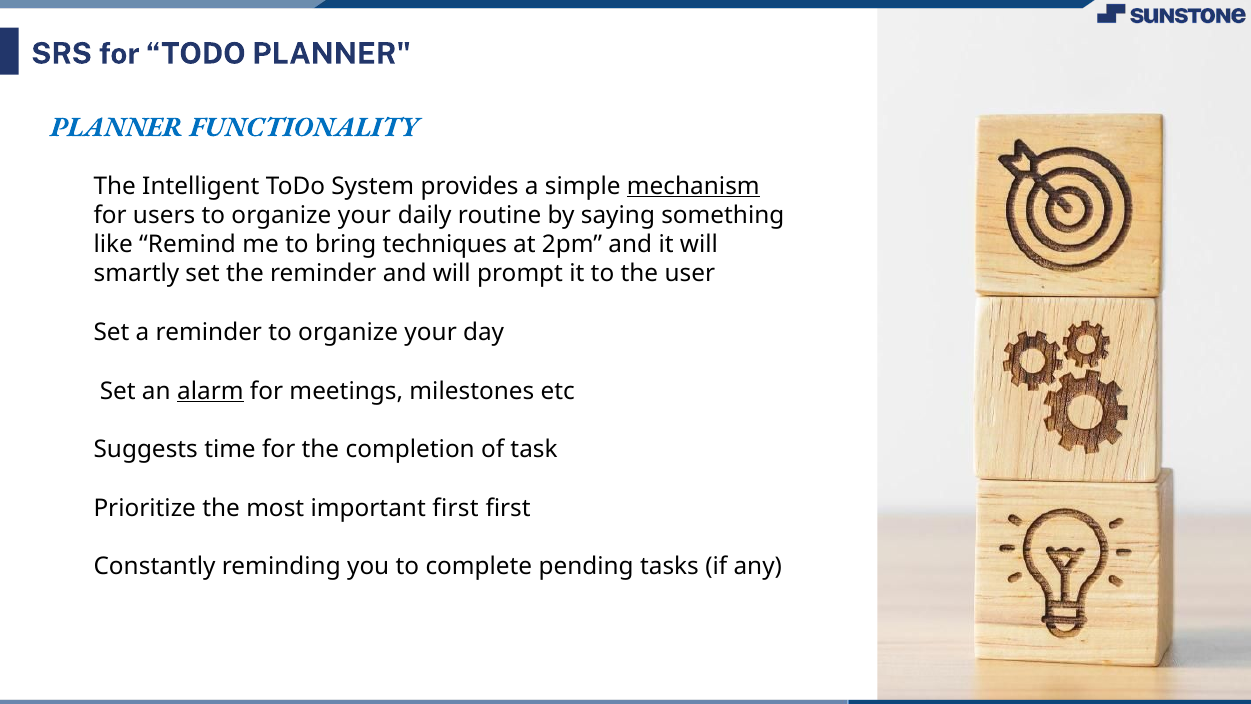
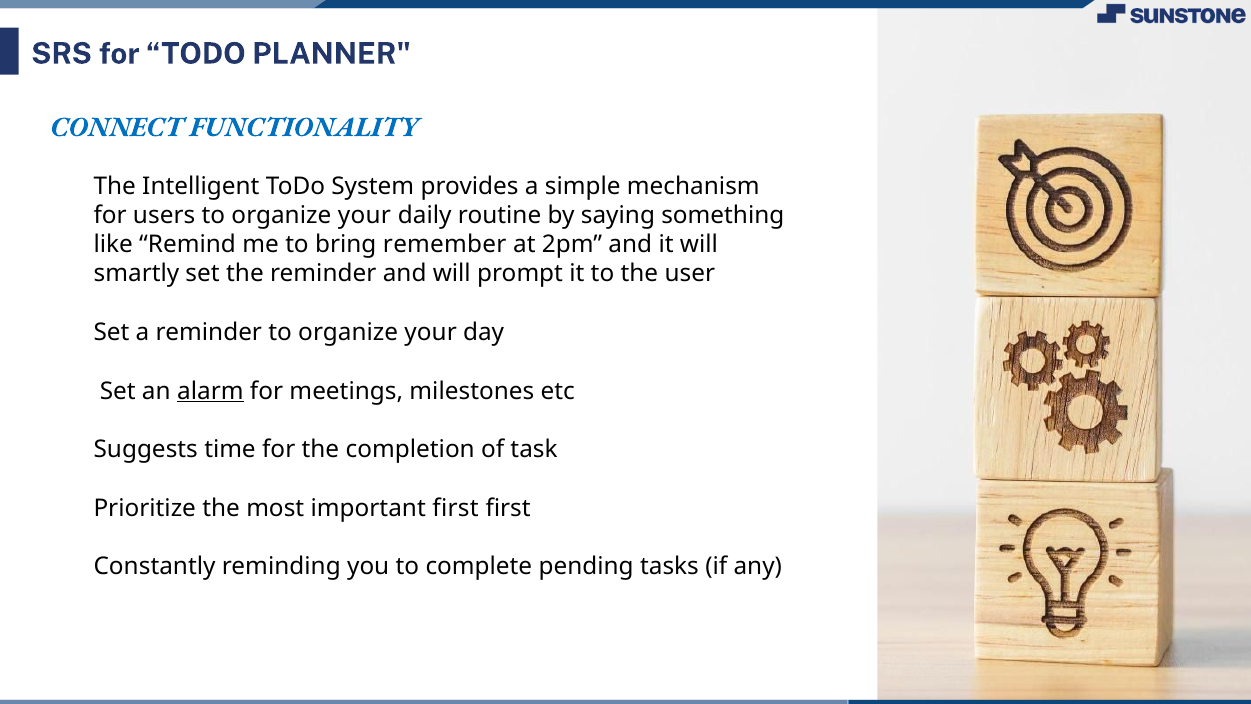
PLANNER at (117, 127): PLANNER -> CONNECT
mechanism underline: present -> none
techniques: techniques -> remember
